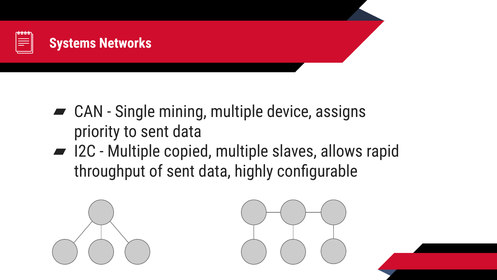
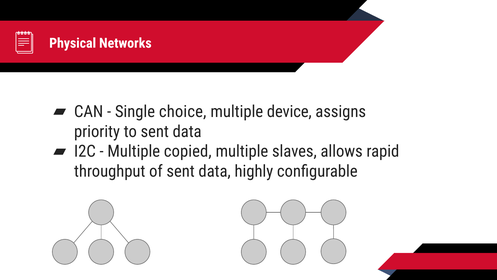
Systems: Systems -> Physical
mining: mining -> choice
